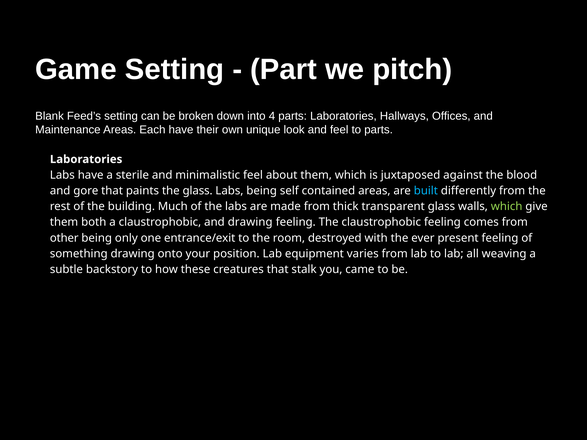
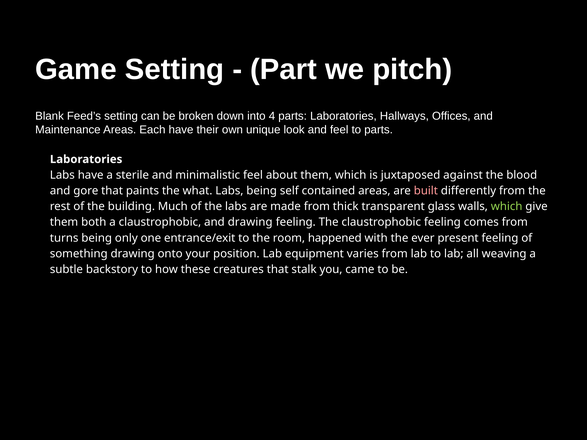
the glass: glass -> what
built colour: light blue -> pink
other: other -> turns
destroyed: destroyed -> happened
